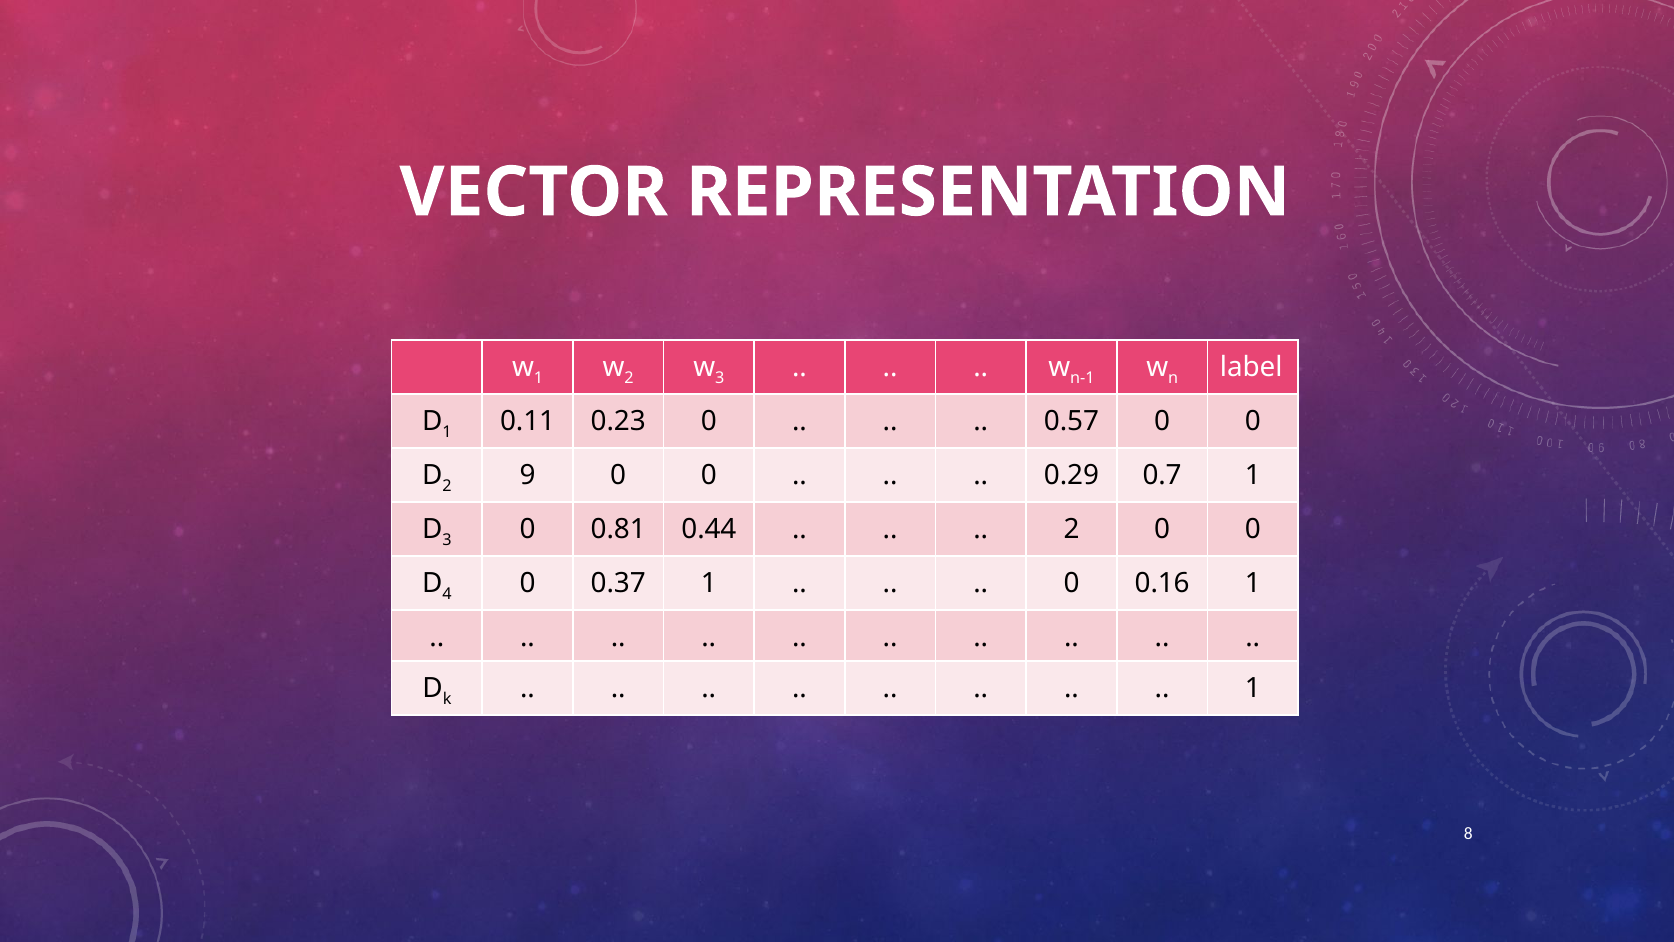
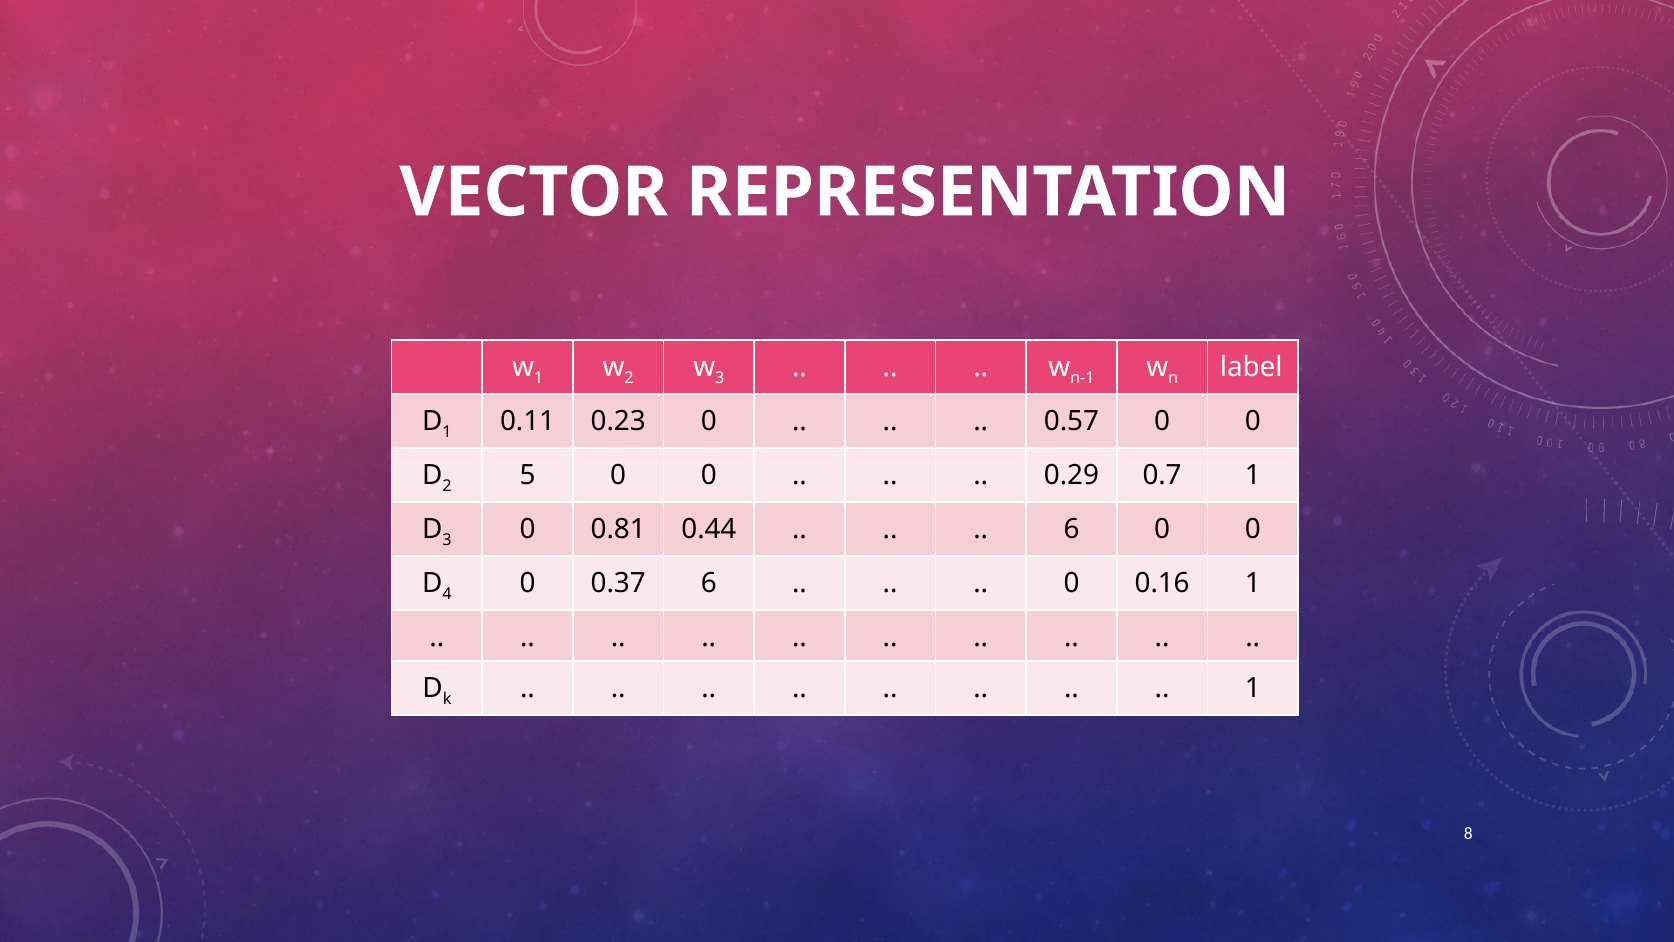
9: 9 -> 5
2 at (1071, 529): 2 -> 6
0.37 1: 1 -> 6
